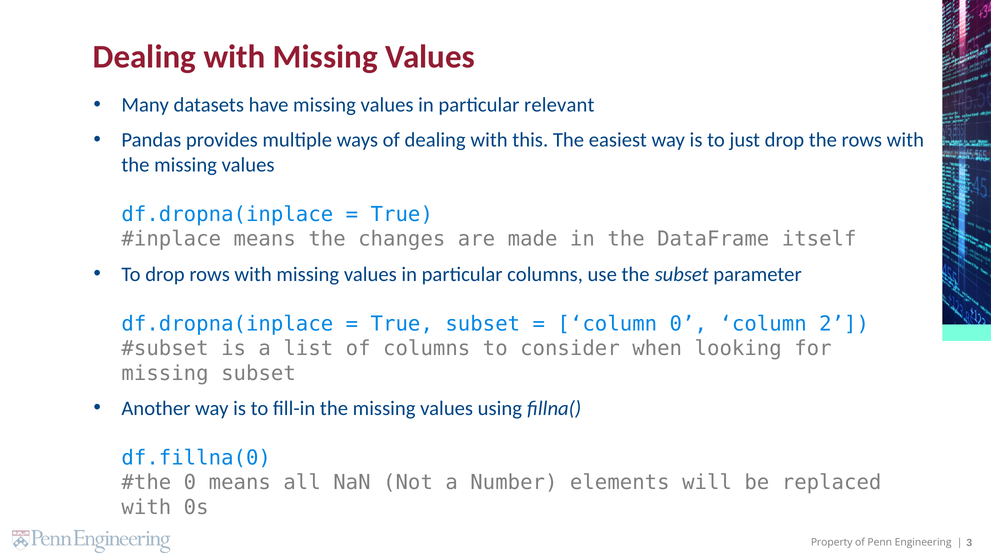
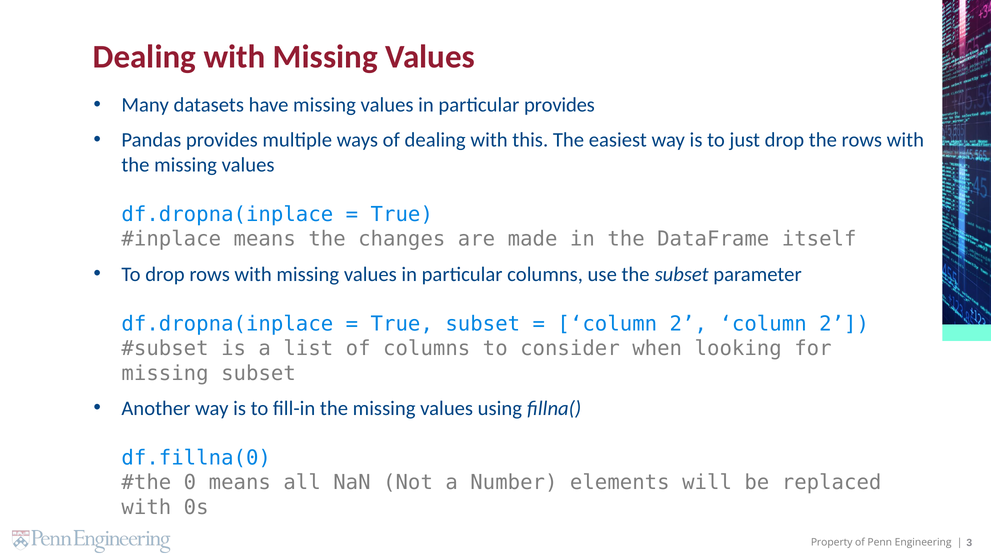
particular relevant: relevant -> provides
0 at (688, 324): 0 -> 2
